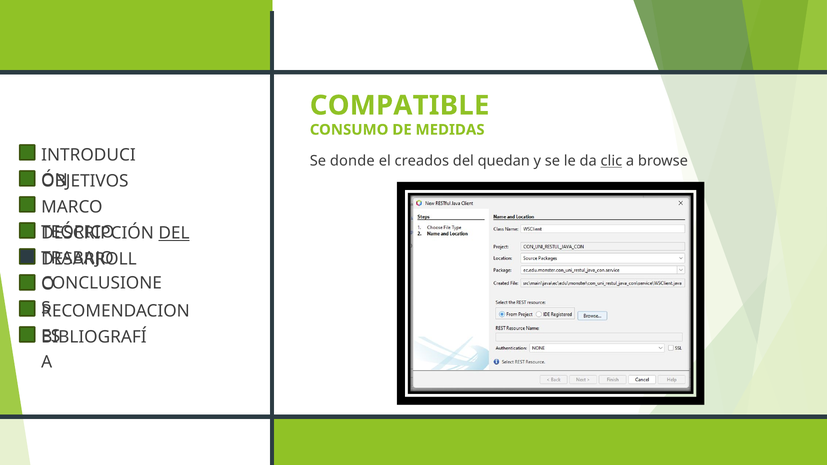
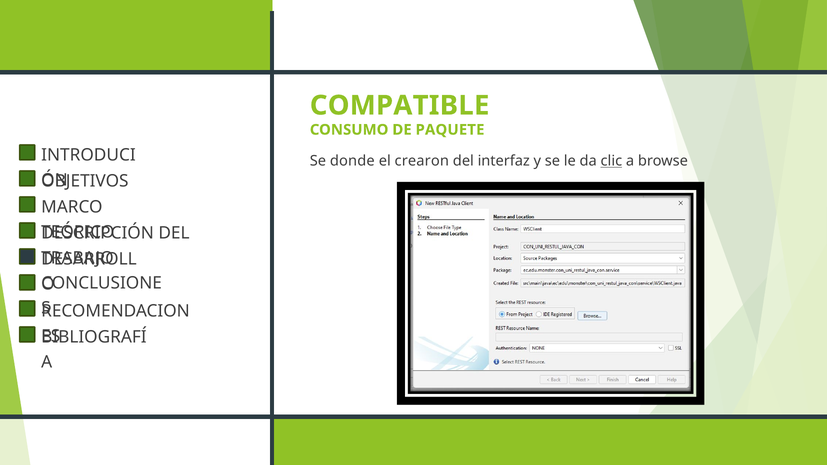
MEDIDAS: MEDIDAS -> PAQUETE
creados: creados -> crearon
quedan: quedan -> interfaz
DEL at (174, 233) underline: present -> none
